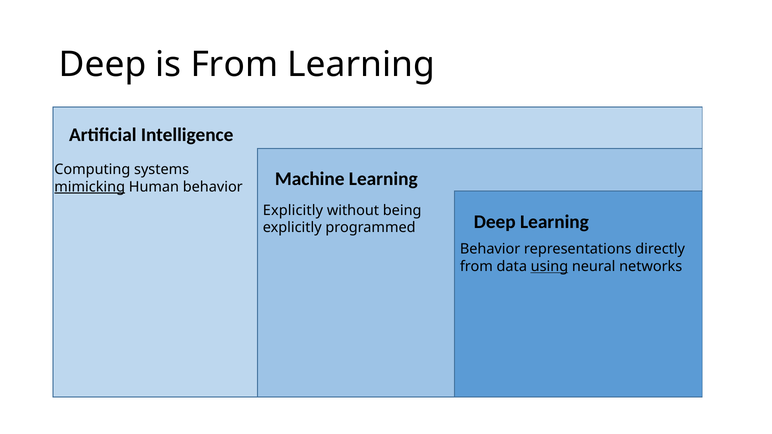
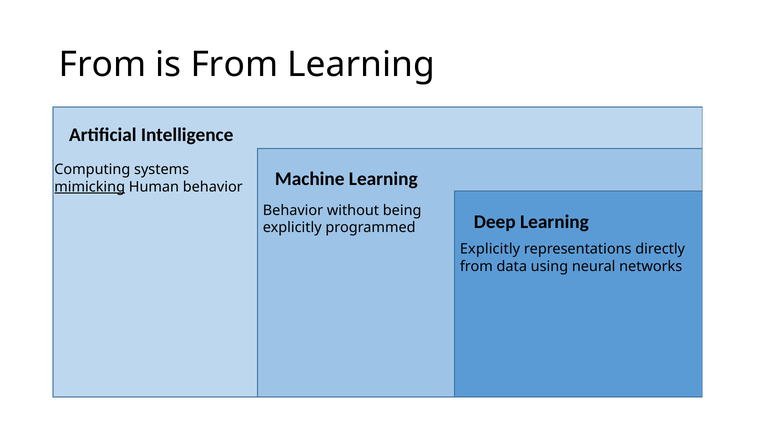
Deep at (103, 65): Deep -> From
Explicitly at (293, 210): Explicitly -> Behavior
Behavior at (490, 249): Behavior -> Explicitly
using underline: present -> none
